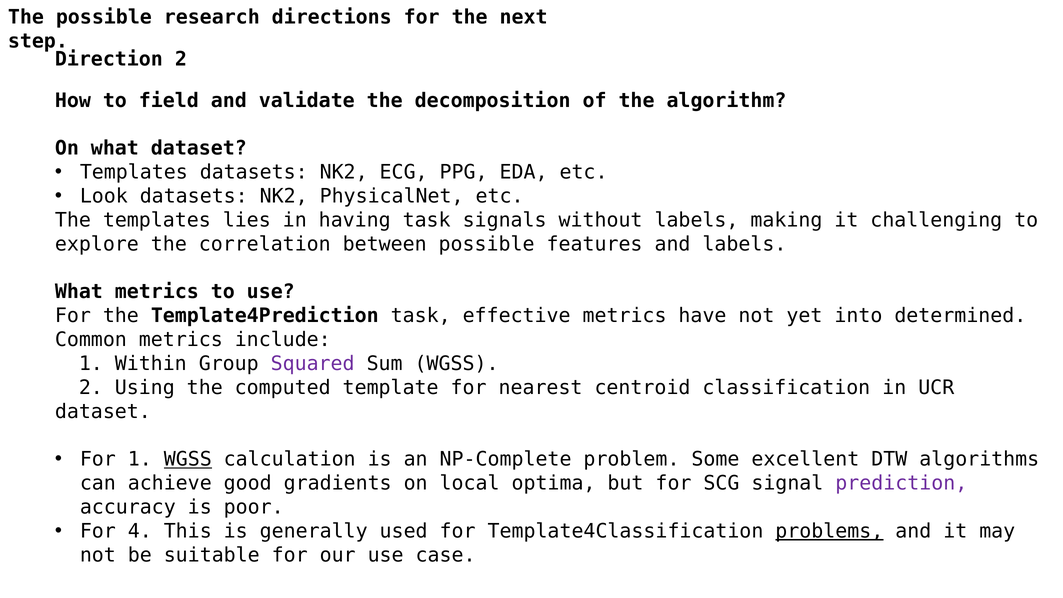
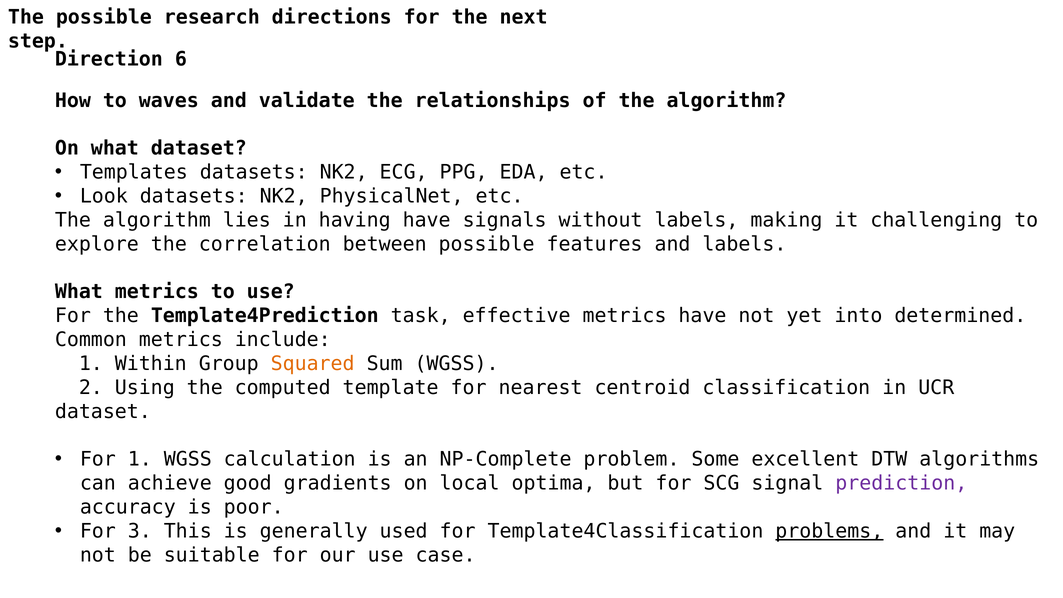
Direction 2: 2 -> 6
field: field -> waves
decomposition: decomposition -> relationships
templates at (157, 220): templates -> algorithm
having task: task -> have
Squared colour: purple -> orange
WGSS at (188, 459) underline: present -> none
4: 4 -> 3
